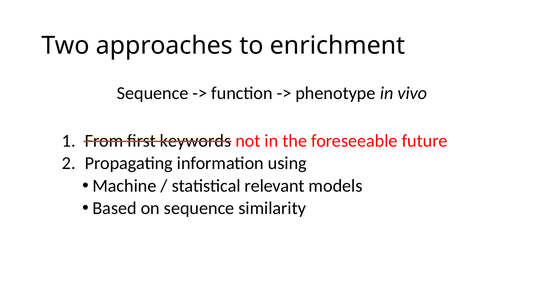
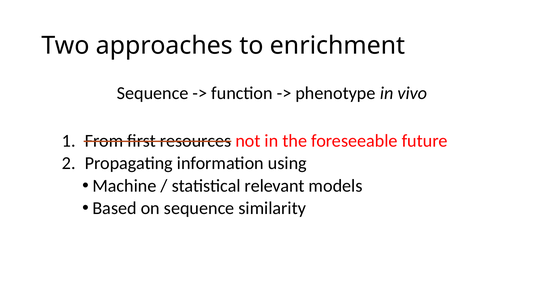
keywords: keywords -> resources
